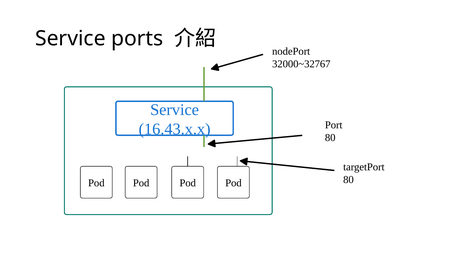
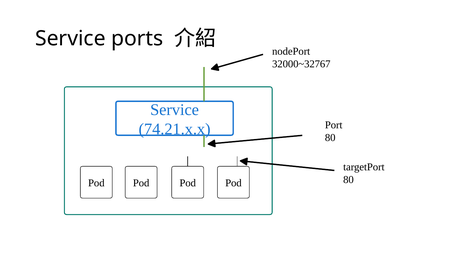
16.43.x.x: 16.43.x.x -> 74.21.x.x
